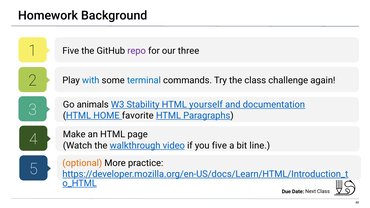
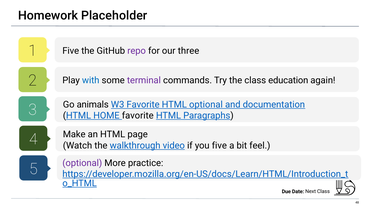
Background: Background -> Placeholder
terminal colour: blue -> purple
challenge: challenge -> education
W3 Stability: Stability -> Favorite
HTML yourself: yourself -> optional
line: line -> feel
optional at (82, 163) colour: orange -> purple
